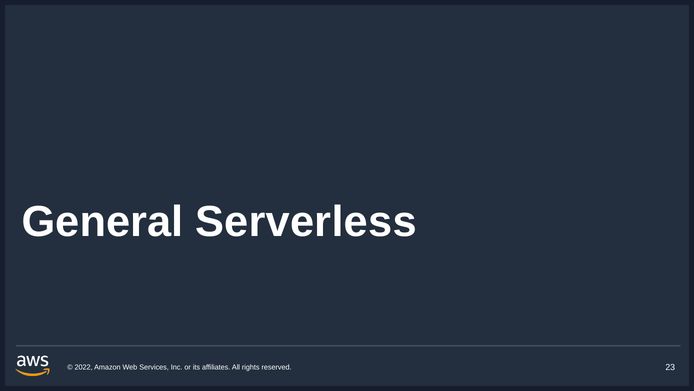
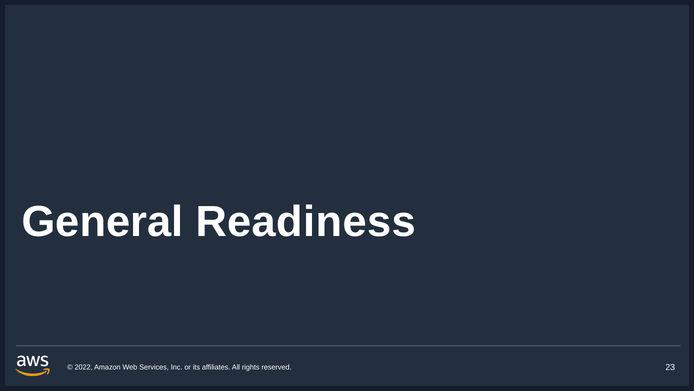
Serverless: Serverless -> Readiness
